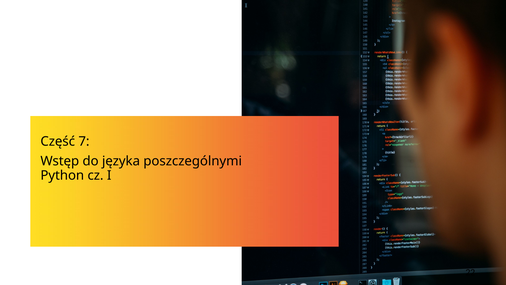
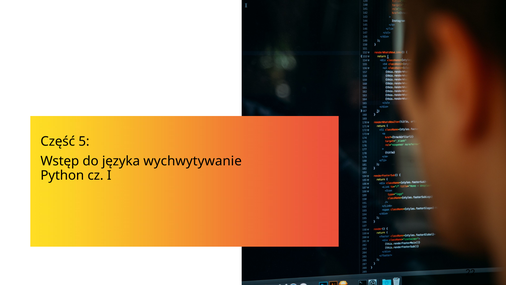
7: 7 -> 5
poszczególnymi: poszczególnymi -> wychwytywanie
